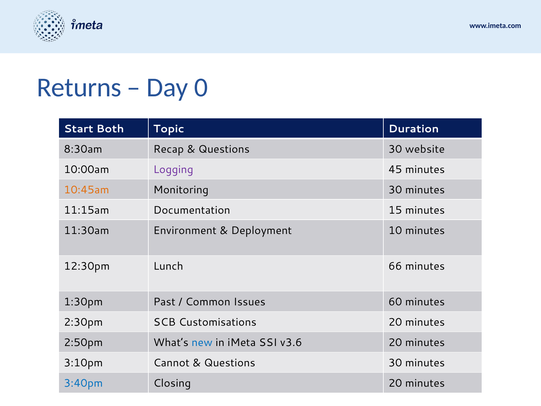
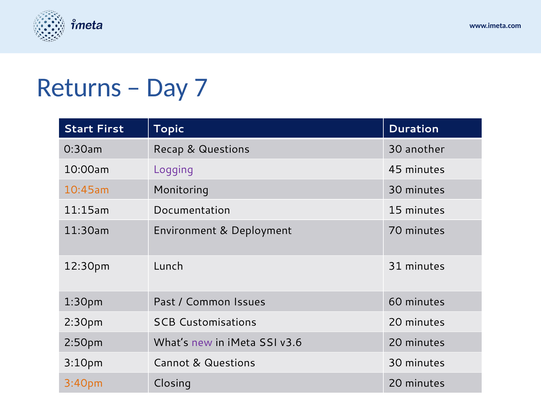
0: 0 -> 7
Both: Both -> First
8:30am: 8:30am -> 0:30am
website: website -> another
10: 10 -> 70
66: 66 -> 31
new colour: blue -> purple
3:40pm colour: blue -> orange
